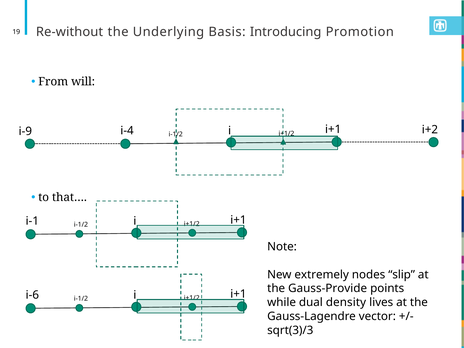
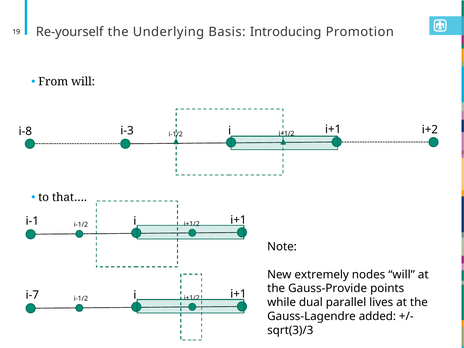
Re-without: Re-without -> Re-yourself
i-4: i-4 -> i-3
i-9: i-9 -> i-8
nodes slip: slip -> will
i-6: i-6 -> i-7
density: density -> parallel
vector: vector -> added
